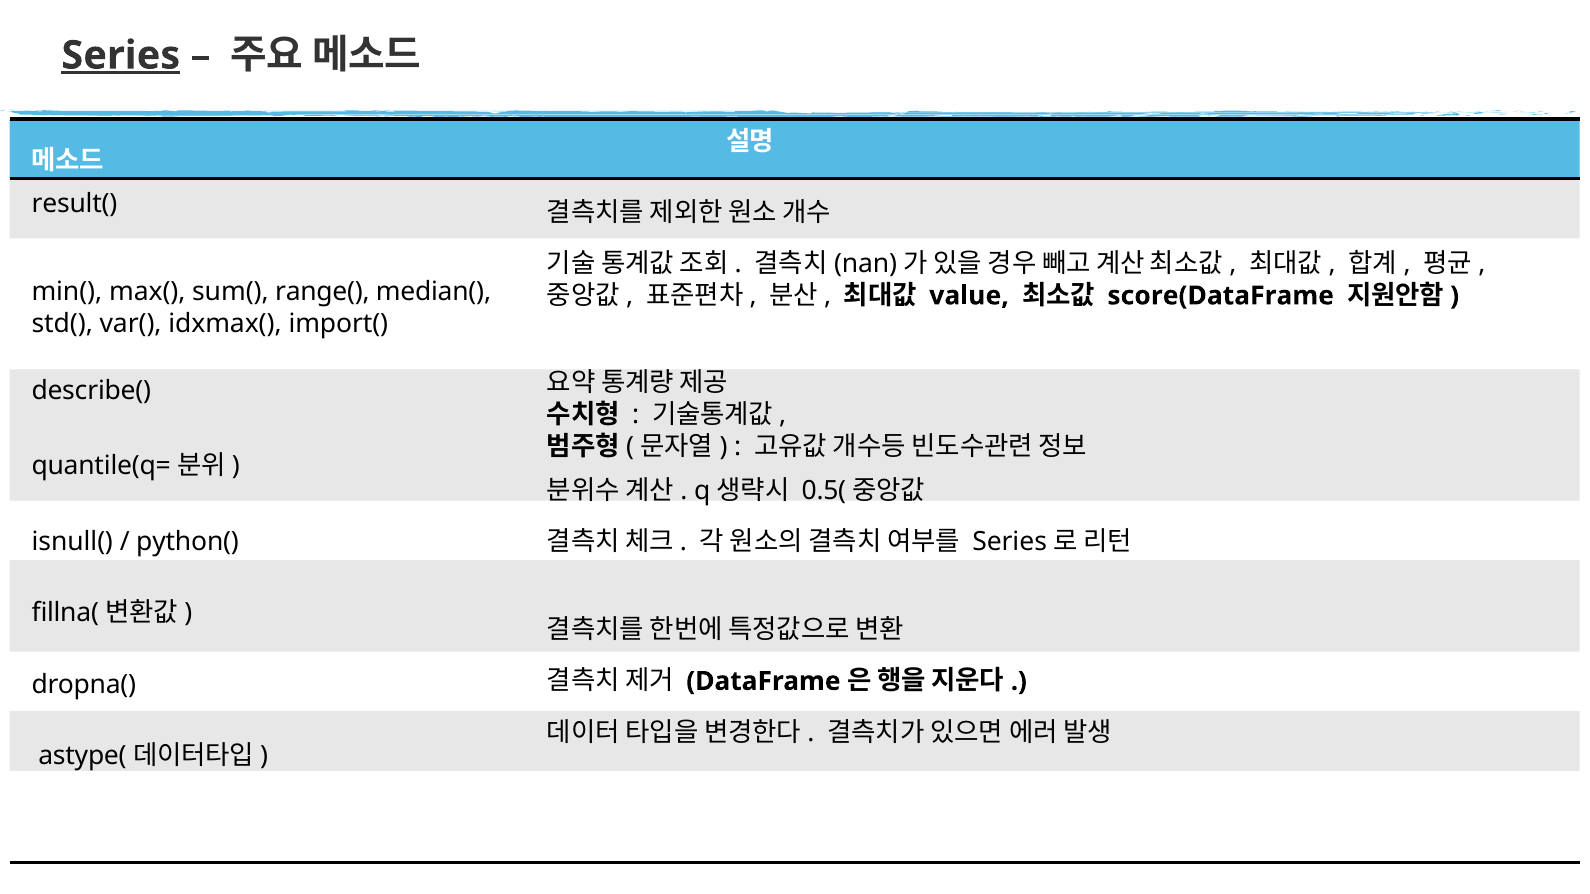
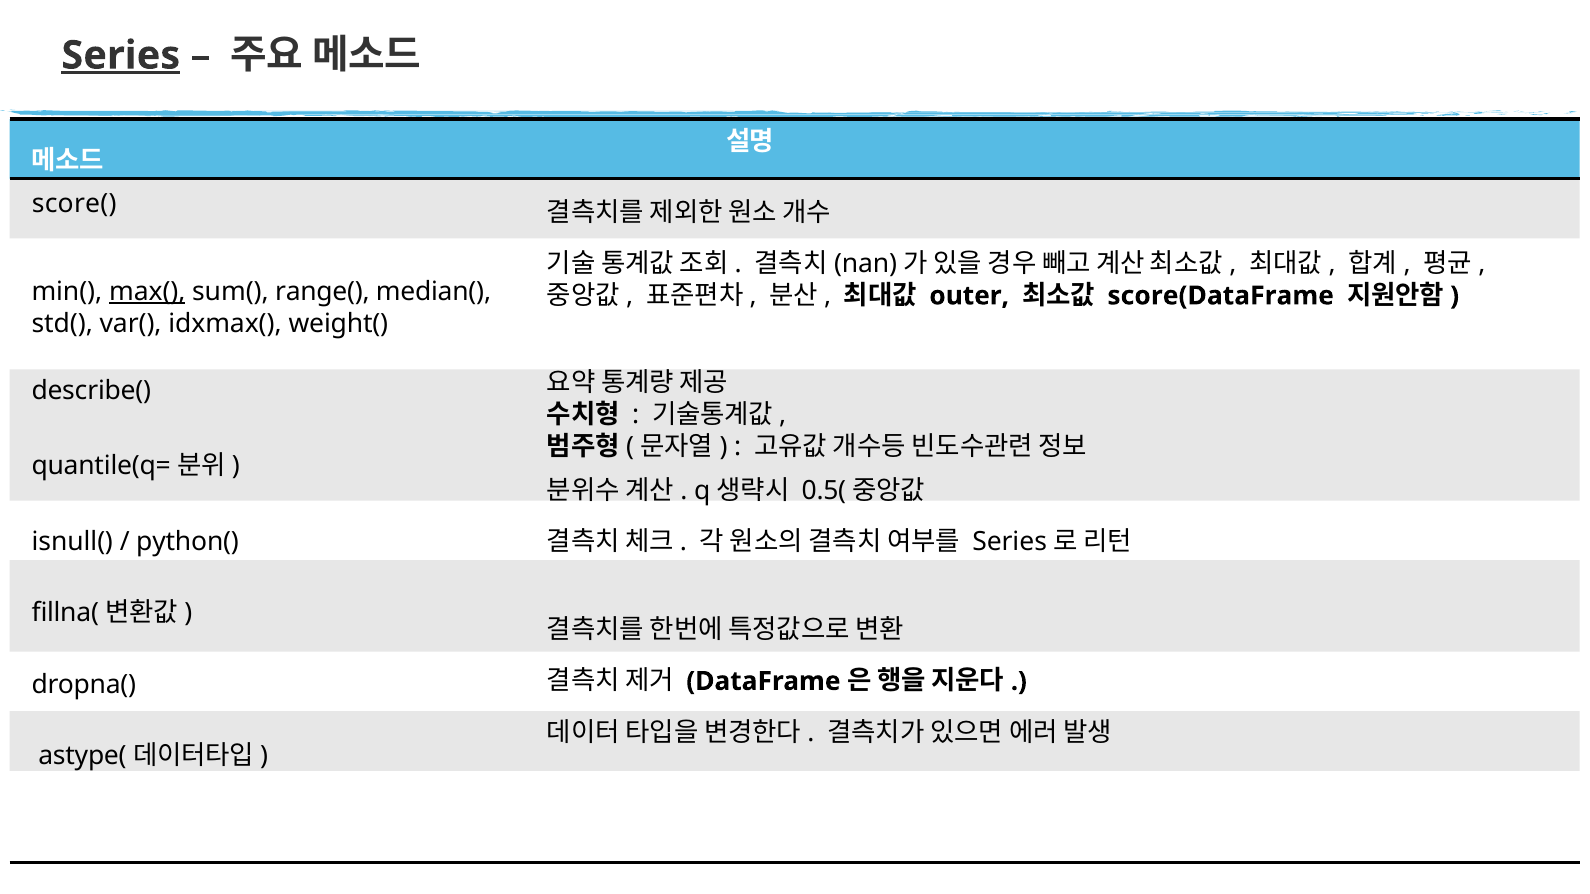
result(: result( -> score(
max( underline: none -> present
value: value -> outer
import(: import( -> weight(
